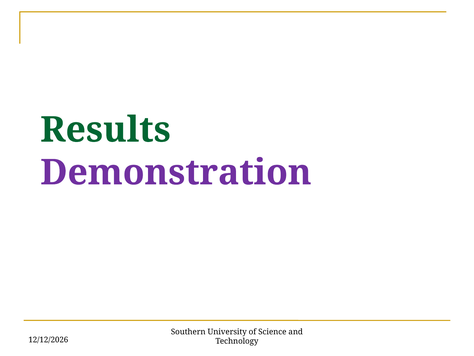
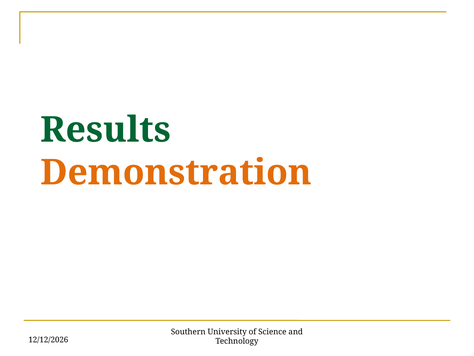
Demonstration colour: purple -> orange
